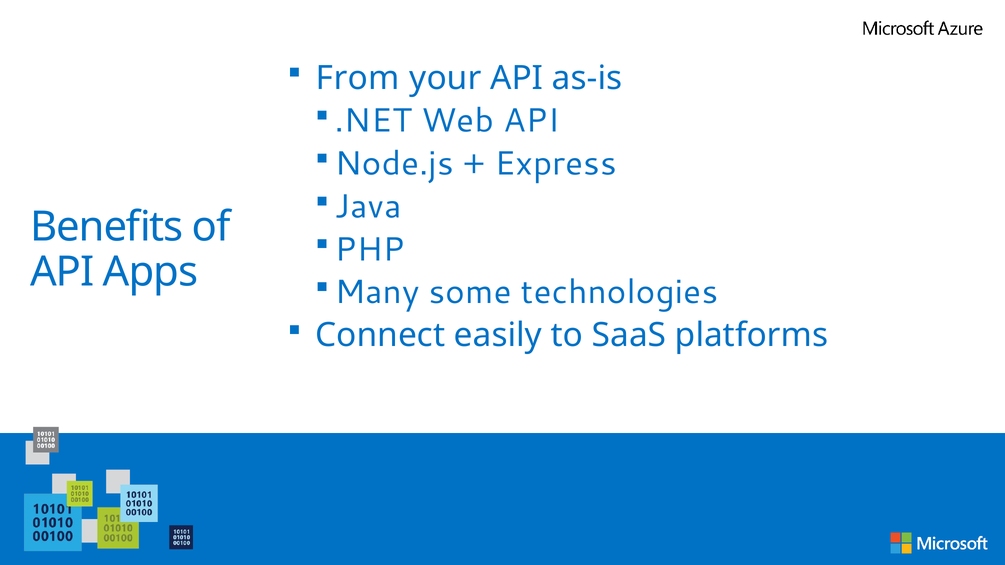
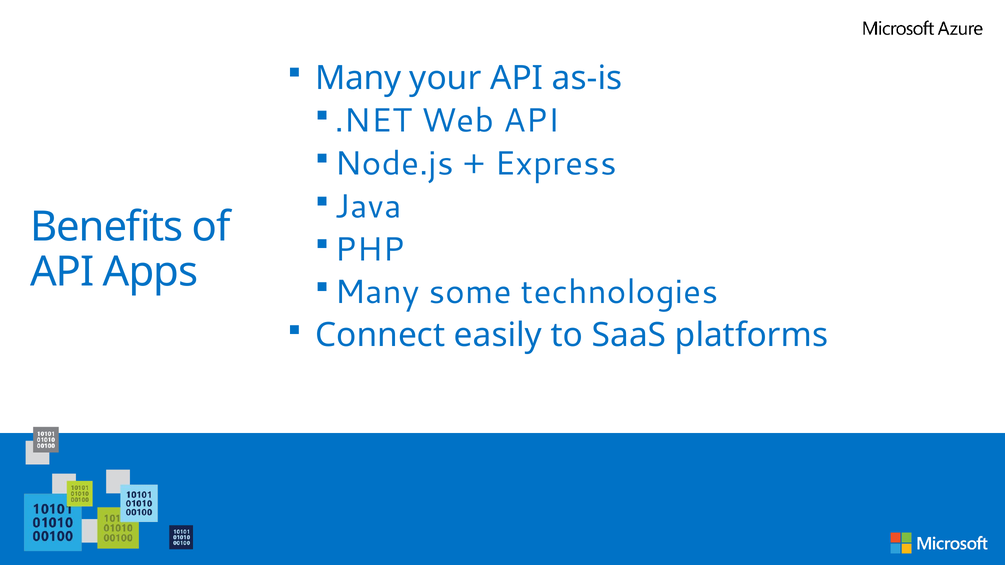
From at (358, 78): From -> Many
